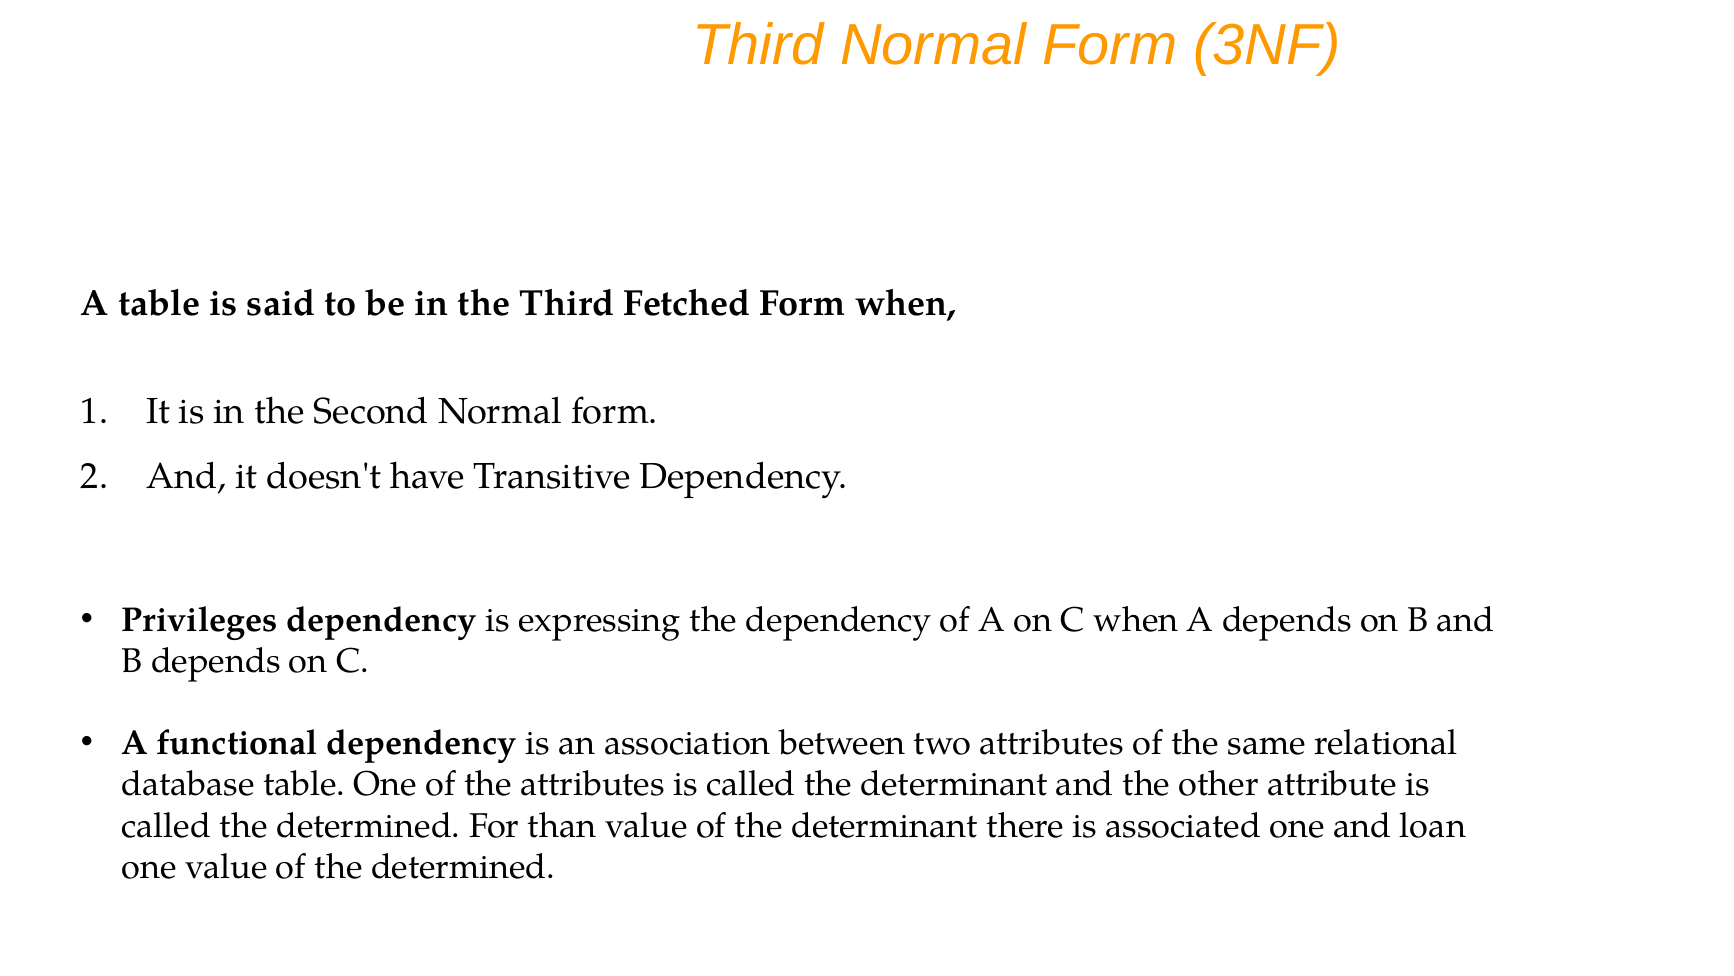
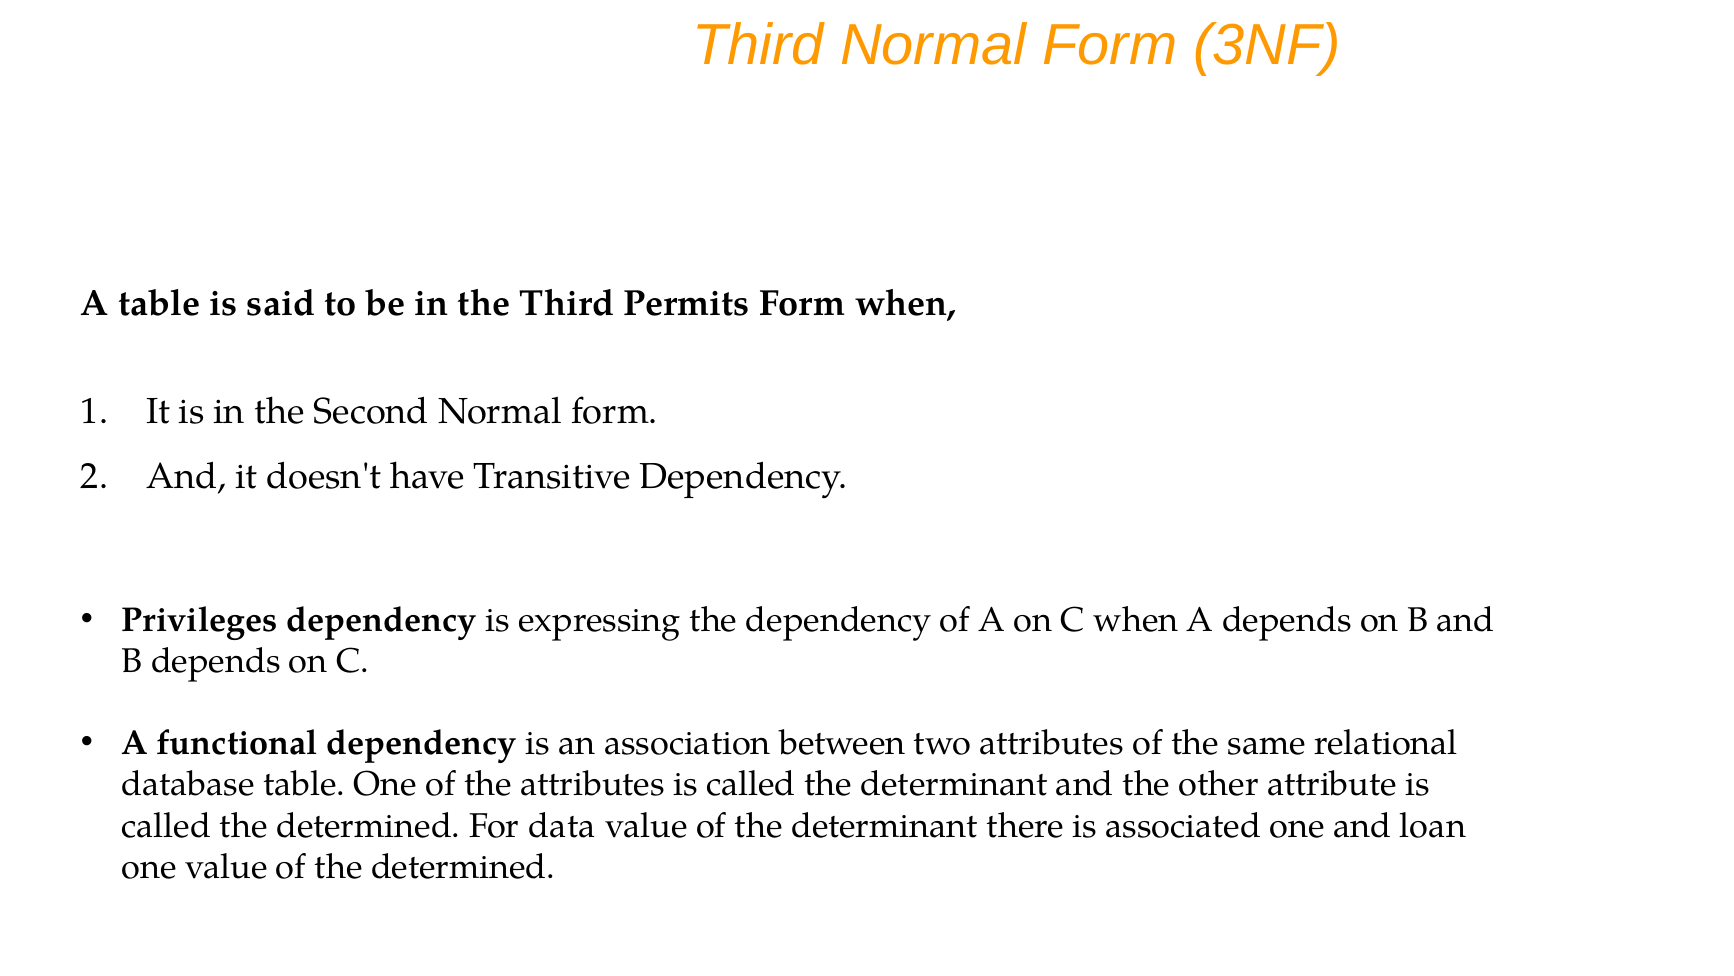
Fetched: Fetched -> Permits
than: than -> data
